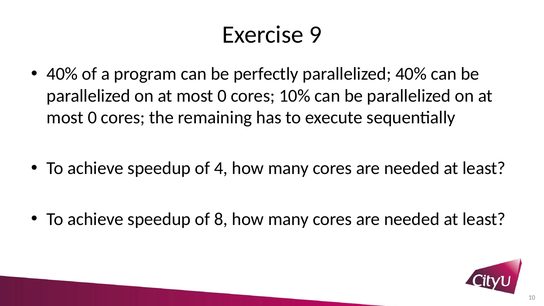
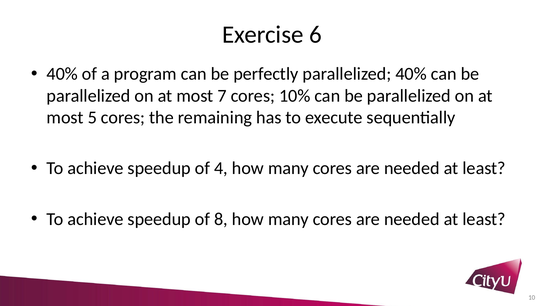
9: 9 -> 6
0 at (222, 96): 0 -> 7
0 at (92, 118): 0 -> 5
